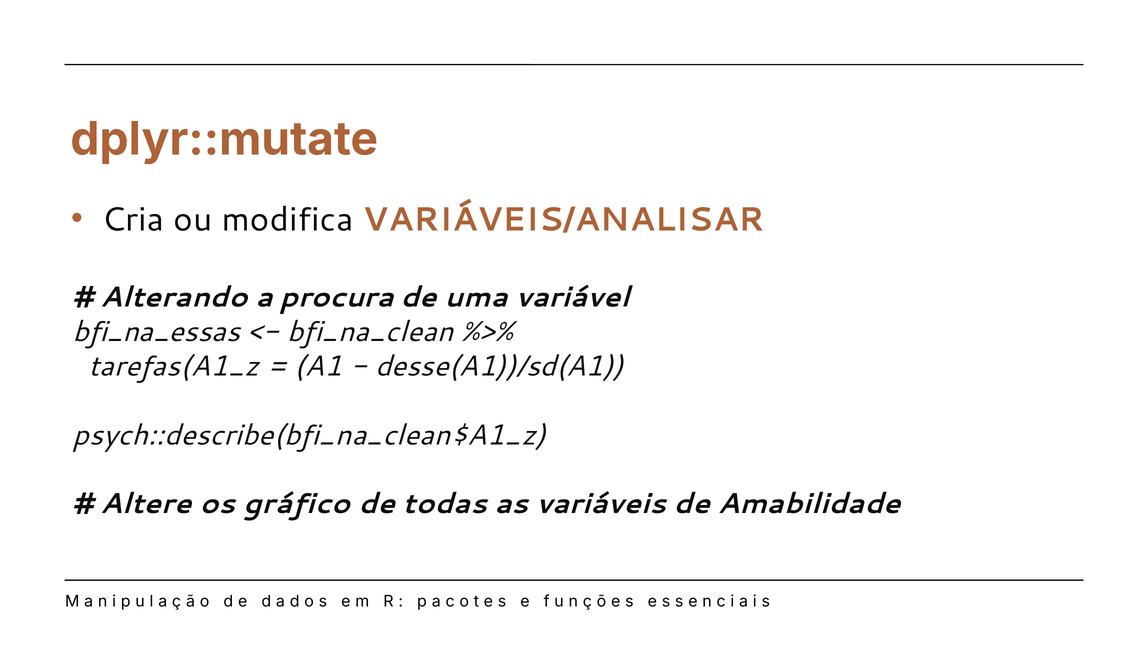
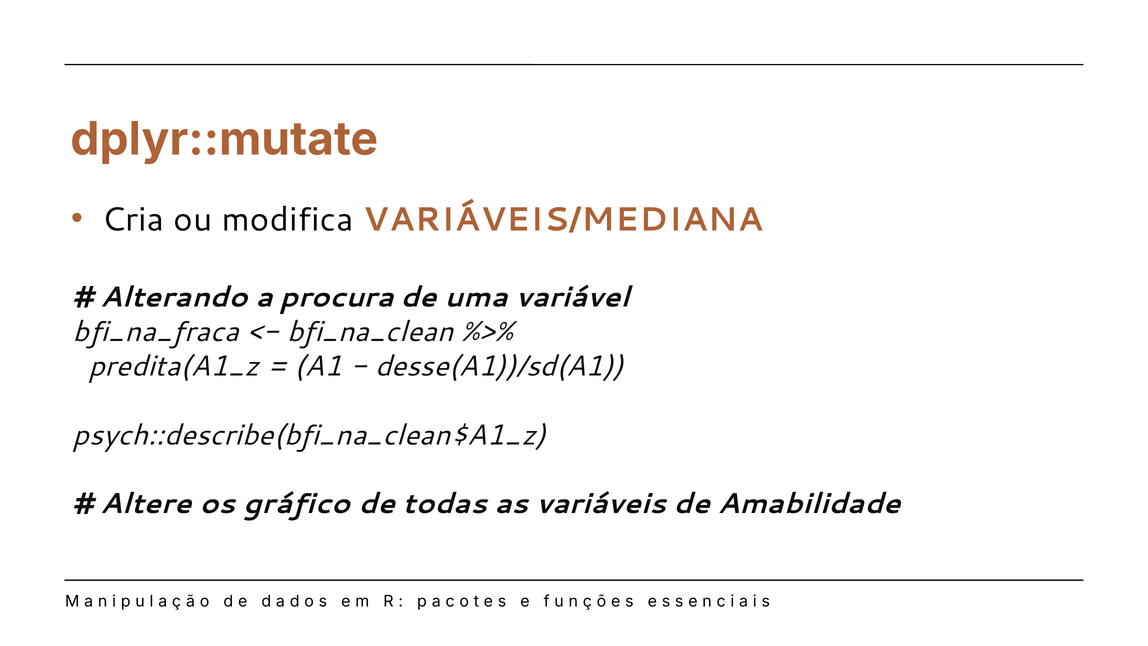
VARIÁVEIS/ANALISAR: VARIÁVEIS/ANALISAR -> VARIÁVEIS/MEDIANA
bfi_na_essas: bfi_na_essas -> bfi_na_fraca
tarefas(A1_z: tarefas(A1_z -> predita(A1_z
